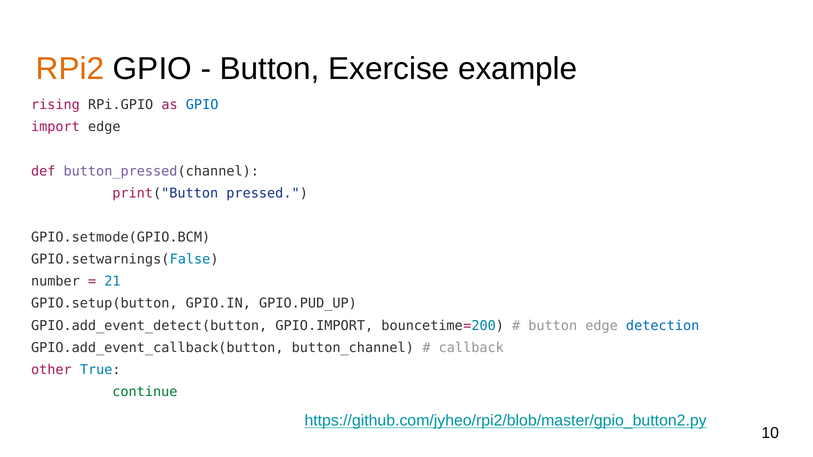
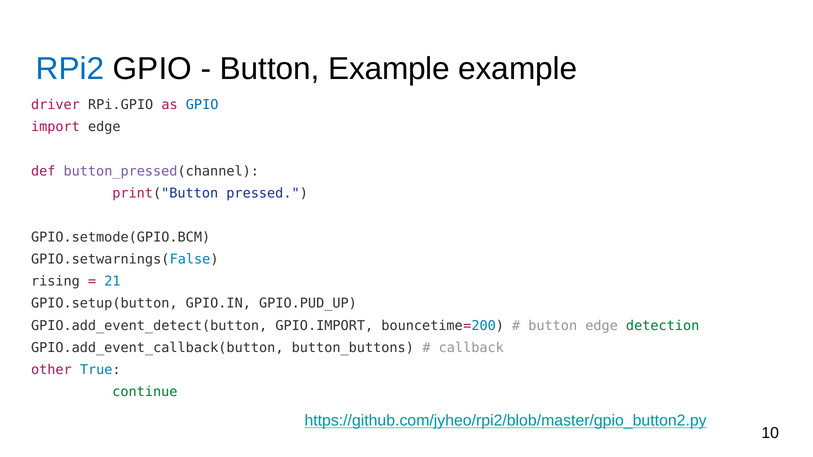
RPi2 colour: orange -> blue
Button Exercise: Exercise -> Example
rising: rising -> driver
number: number -> rising
detection colour: blue -> green
button_channel: button_channel -> button_buttons
